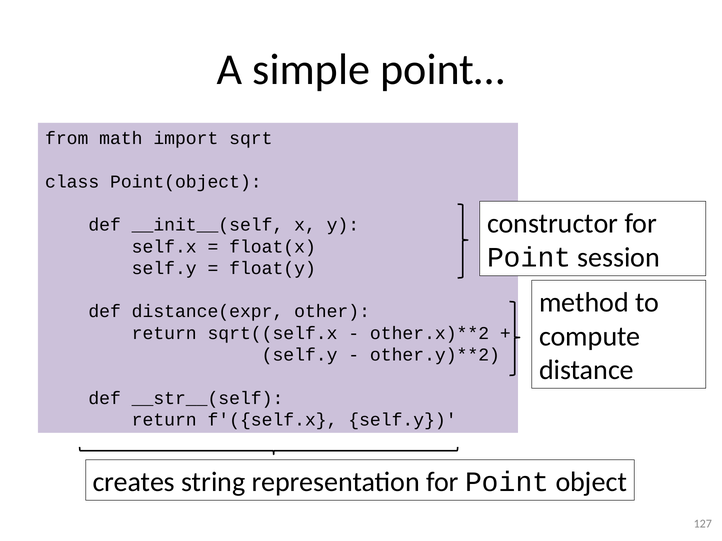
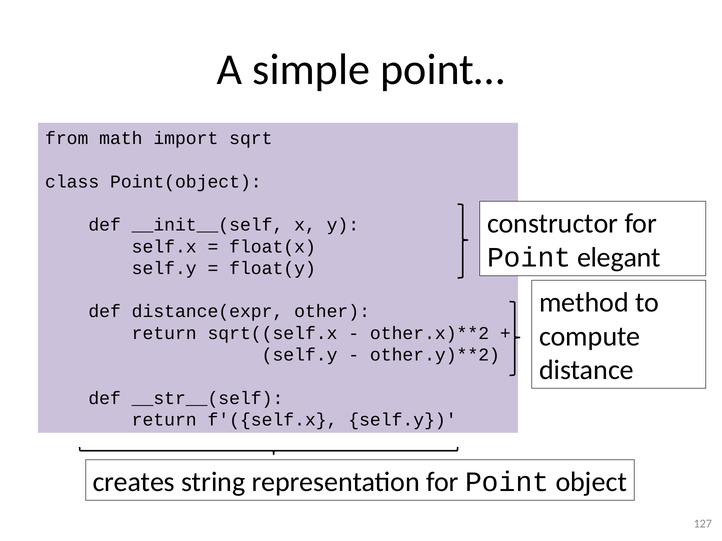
session: session -> elegant
